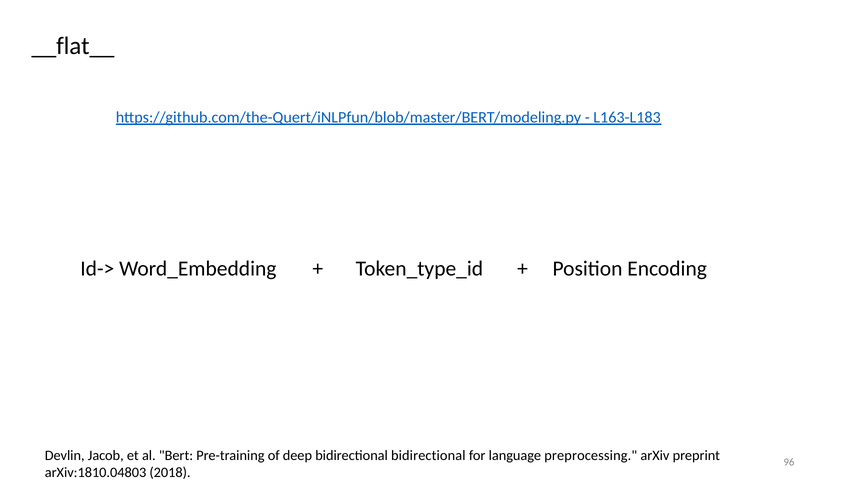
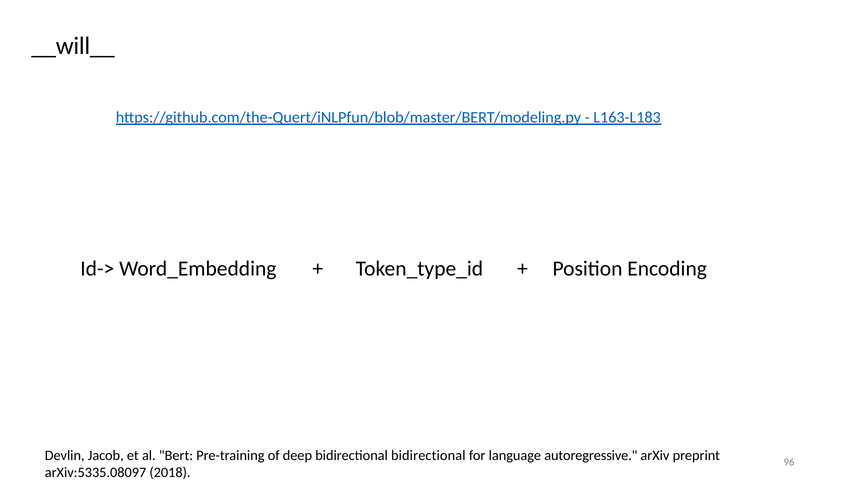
__flat__: __flat__ -> __will__
preprocessing: preprocessing -> autoregressive
arXiv:1810.04803: arXiv:1810.04803 -> arXiv:5335.08097
